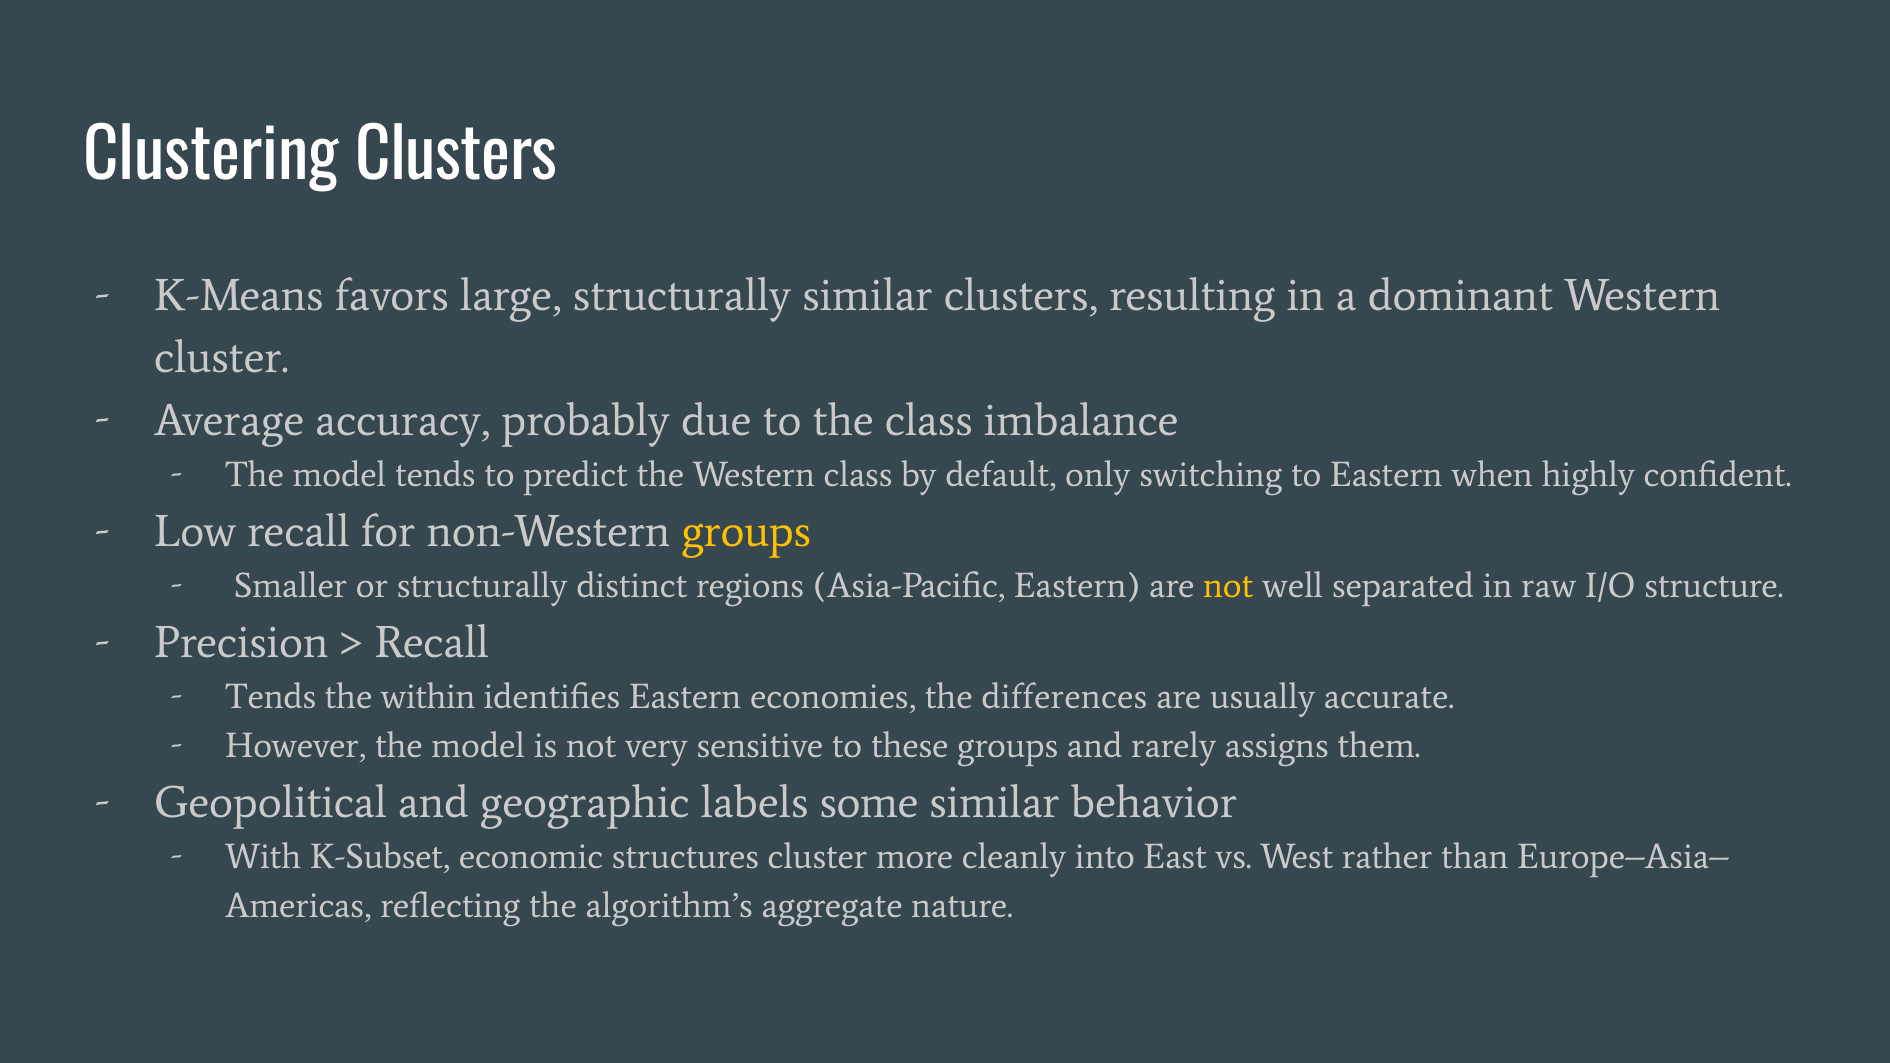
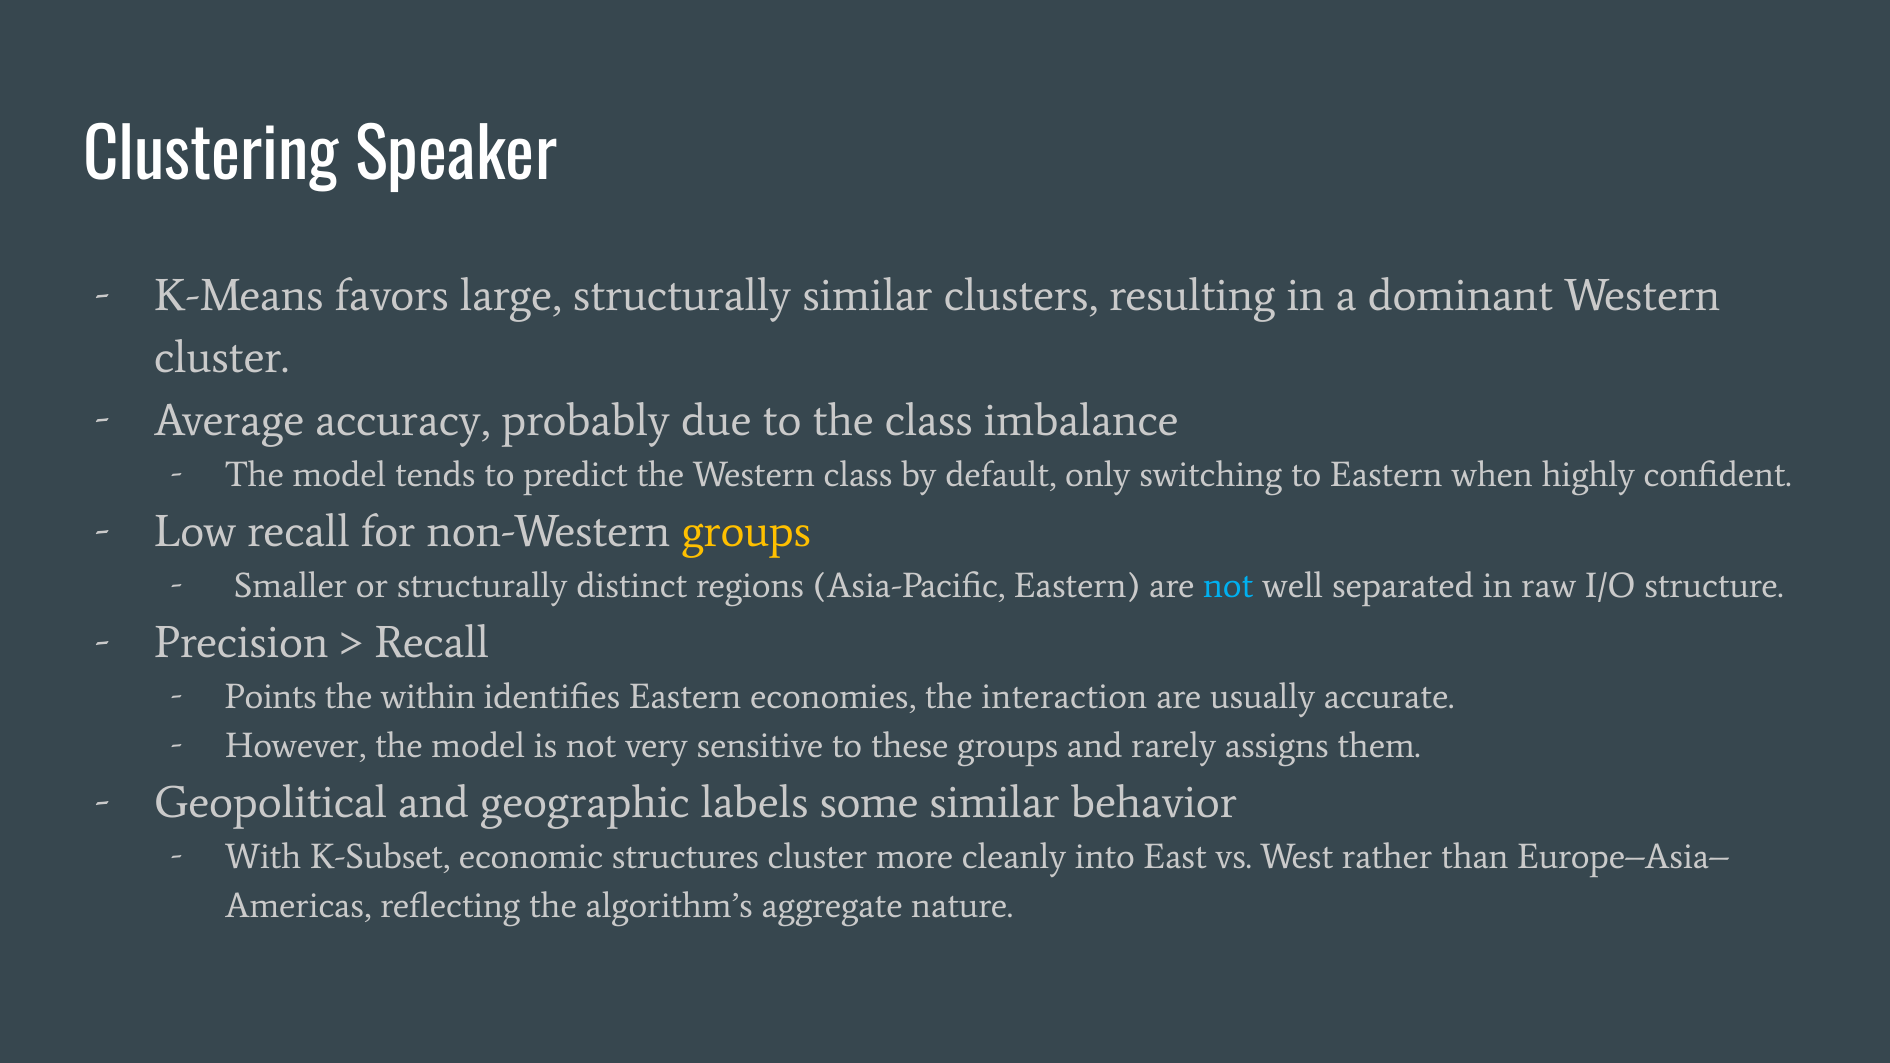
Clustering Clusters: Clusters -> Speaker
not at (1228, 586) colour: yellow -> light blue
Tends at (271, 697): Tends -> Points
differences: differences -> interaction
